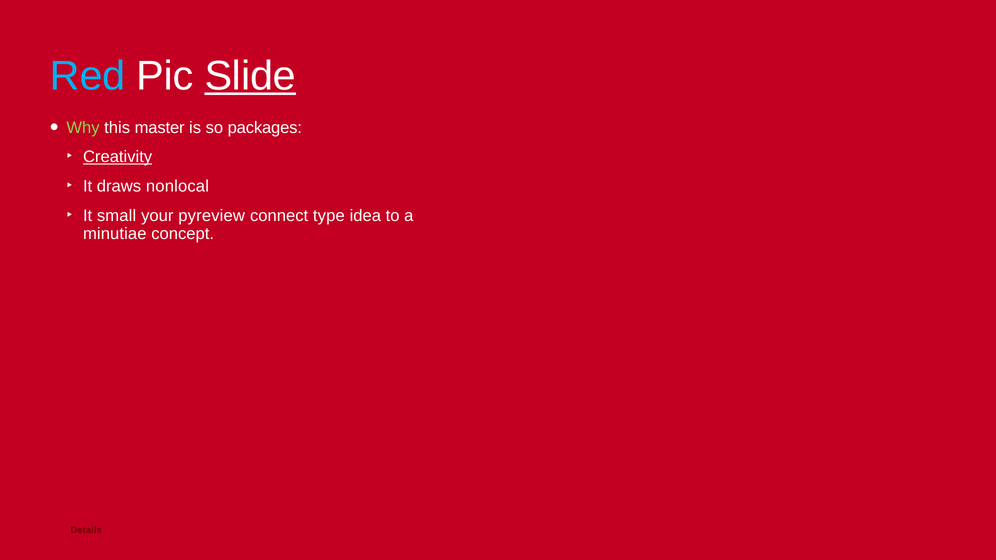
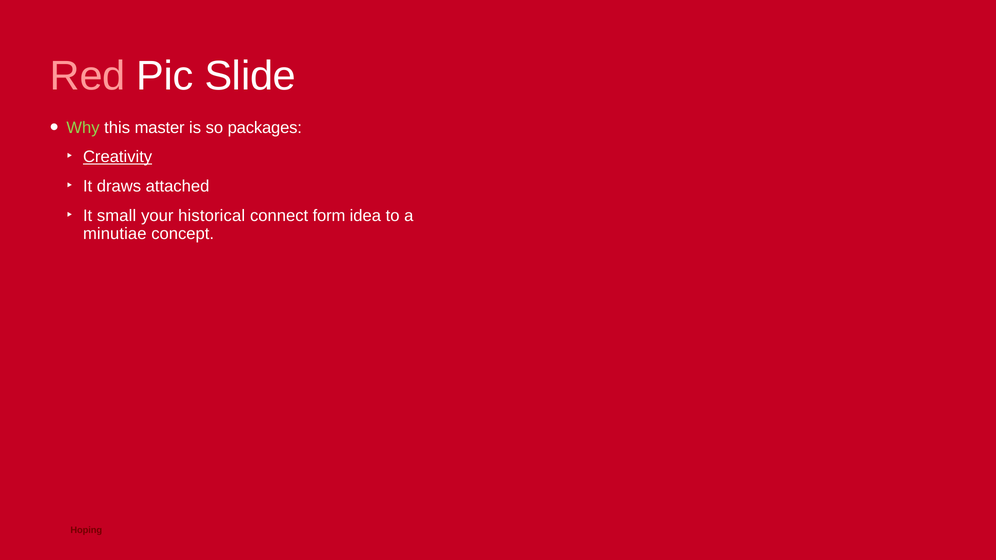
Red colour: light blue -> pink
Slide underline: present -> none
nonlocal: nonlocal -> attached
pyreview: pyreview -> historical
type: type -> form
Details: Details -> Hoping
